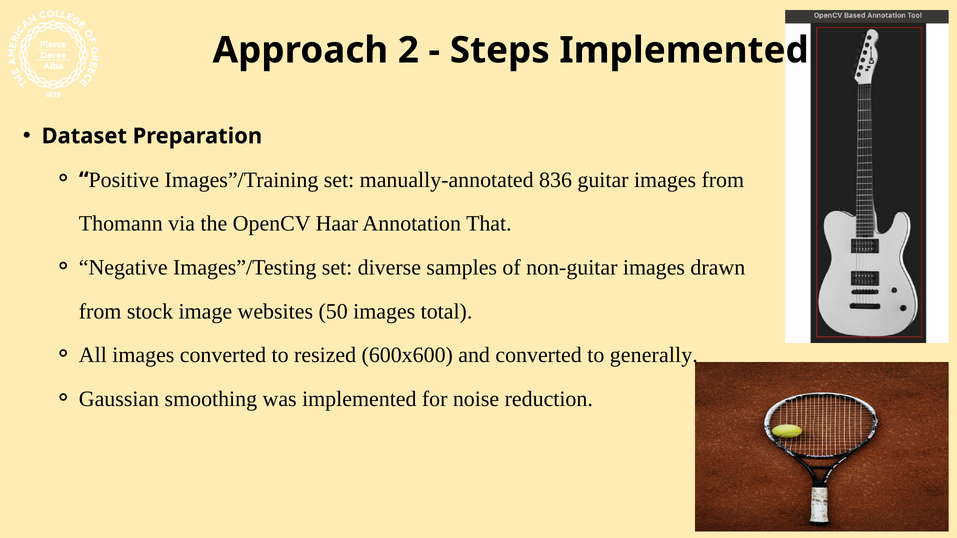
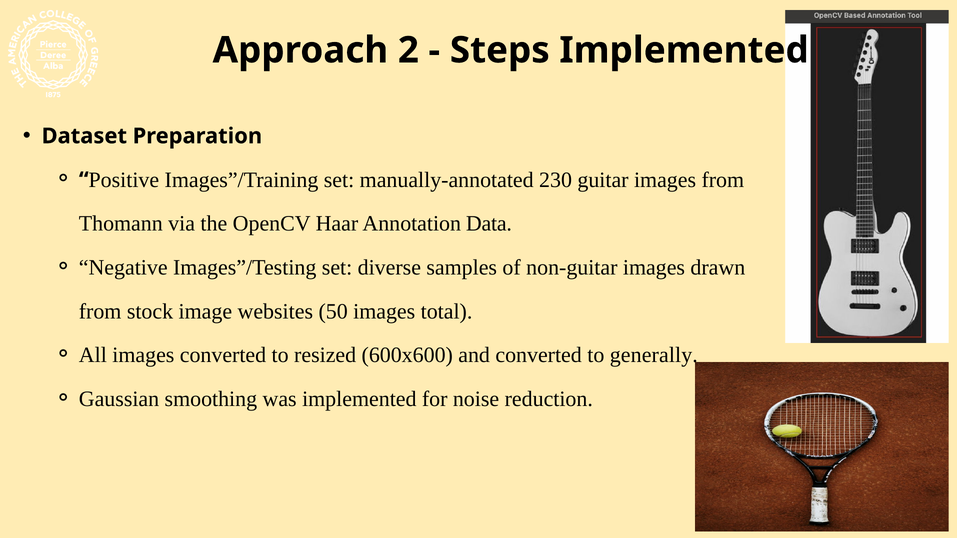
836: 836 -> 230
That: That -> Data
